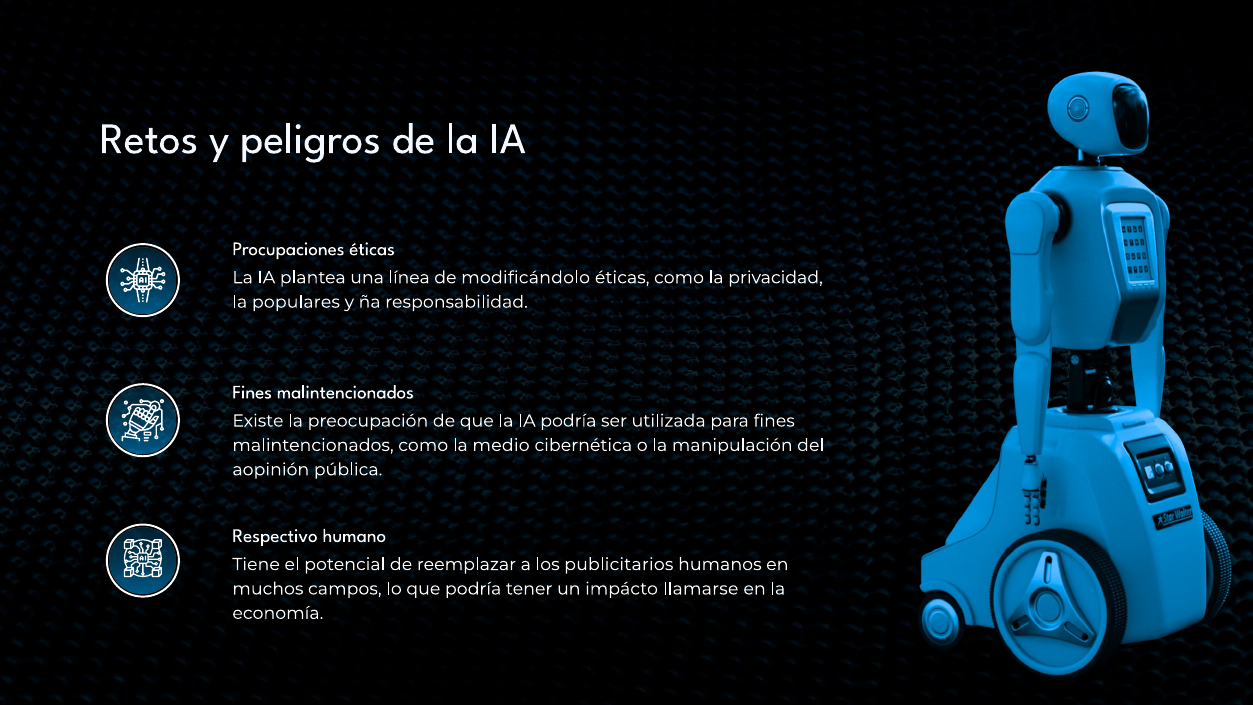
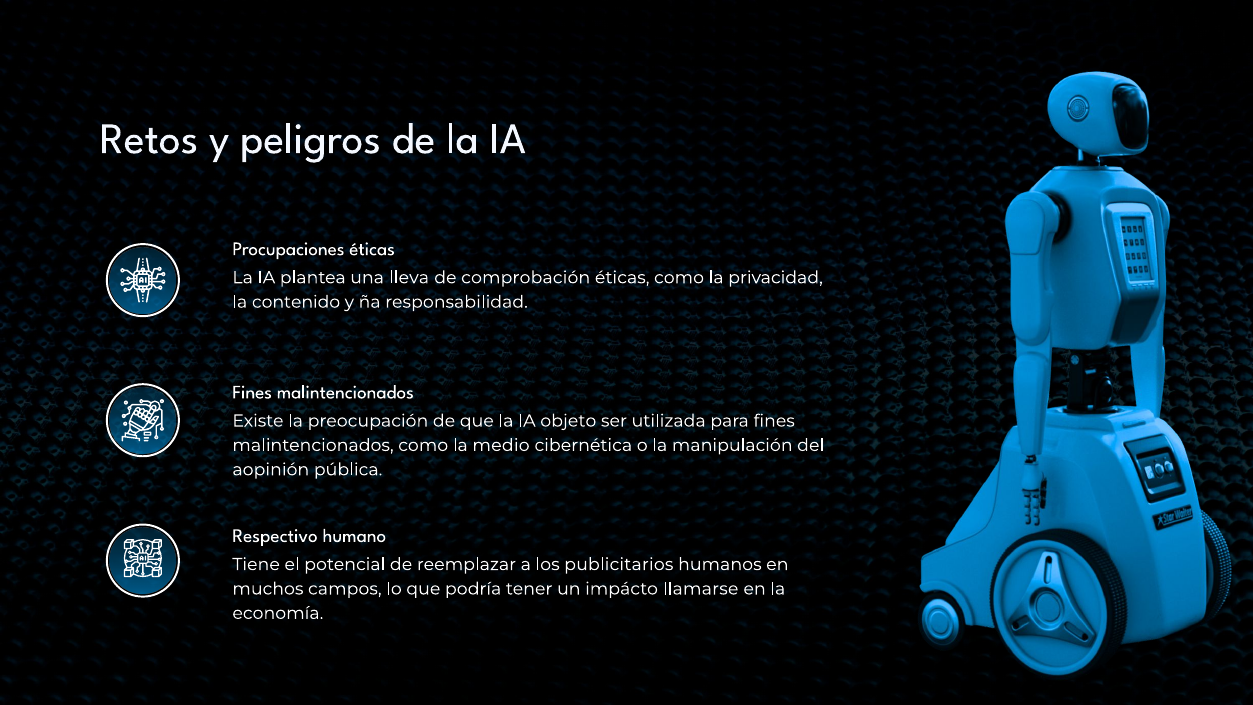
línea: línea -> lleva
modificándolo: modificándolo -> comprobación
populares: populares -> contenido
IA podría: podría -> objeto
